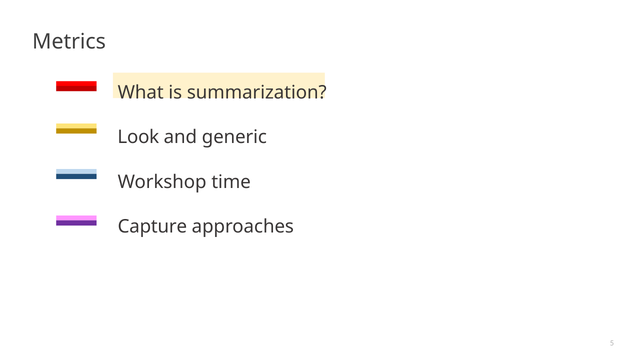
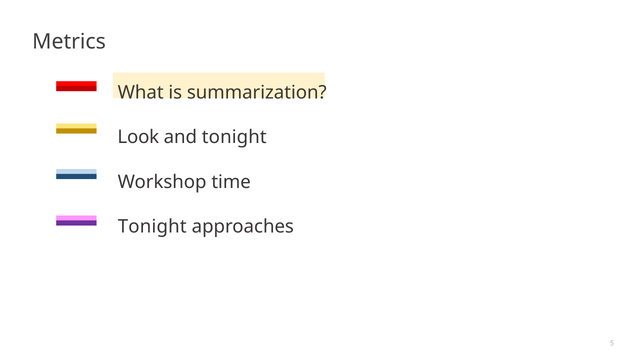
and generic: generic -> tonight
Capture at (152, 226): Capture -> Tonight
